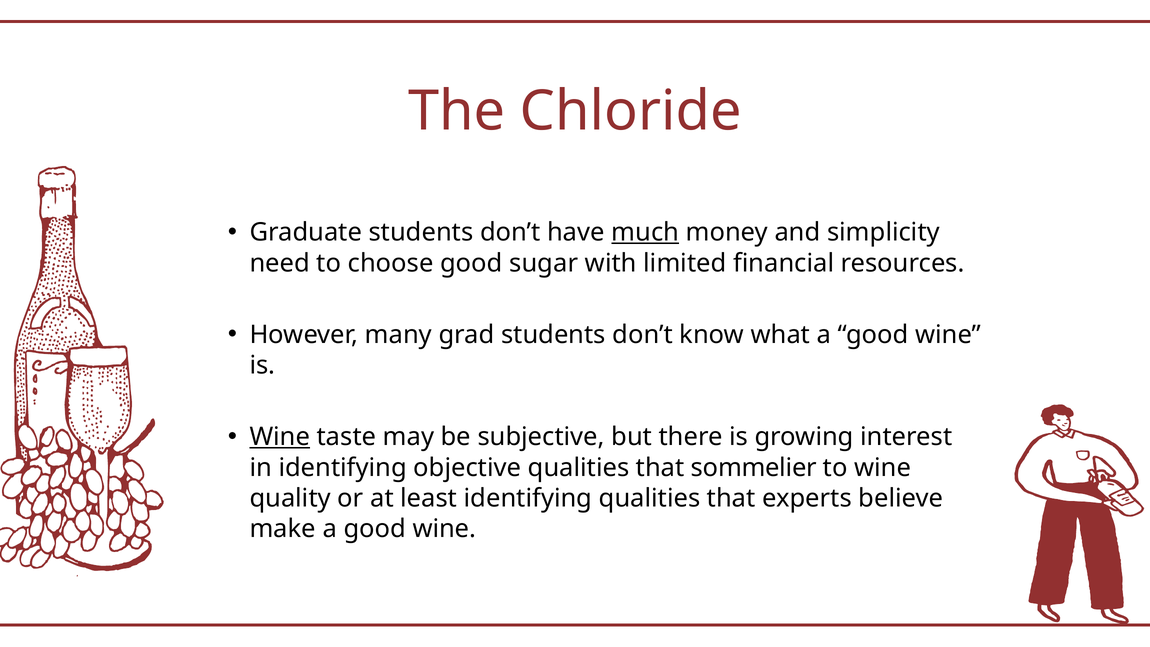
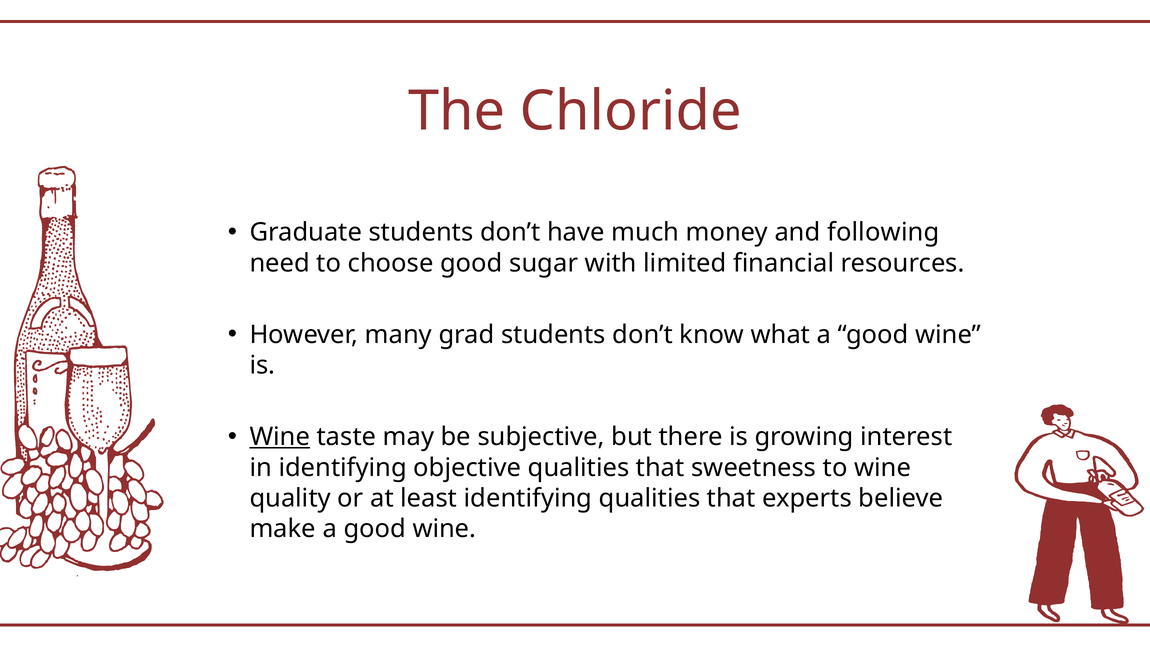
much underline: present -> none
simplicity: simplicity -> following
sommelier: sommelier -> sweetness
